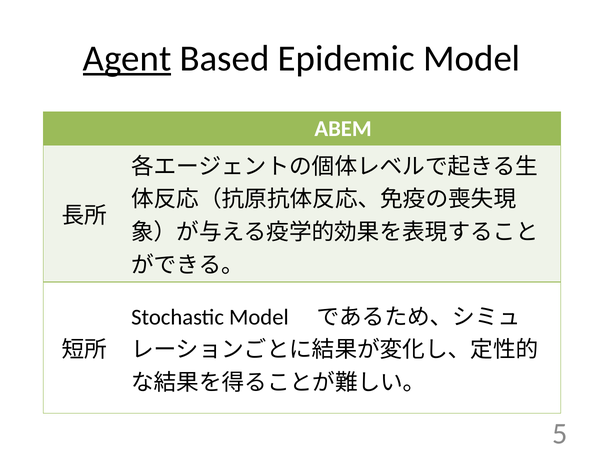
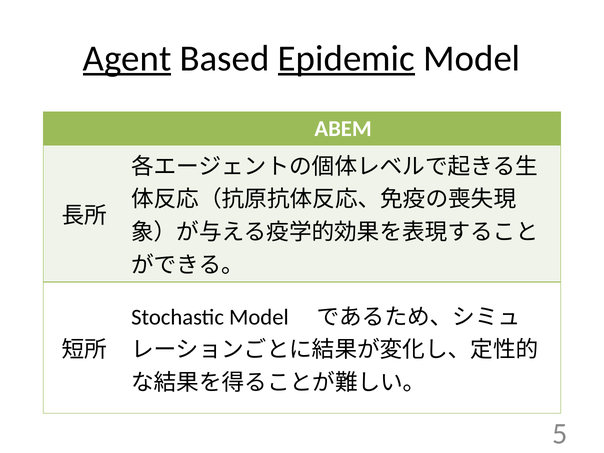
Epidemic underline: none -> present
